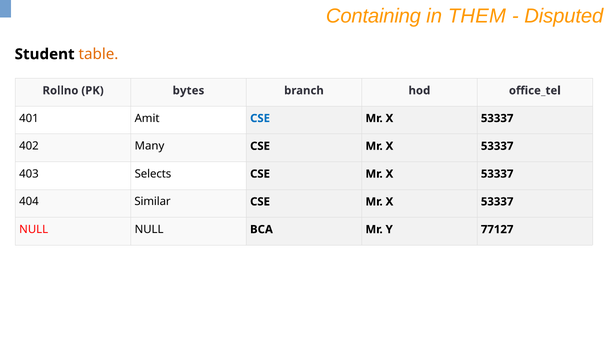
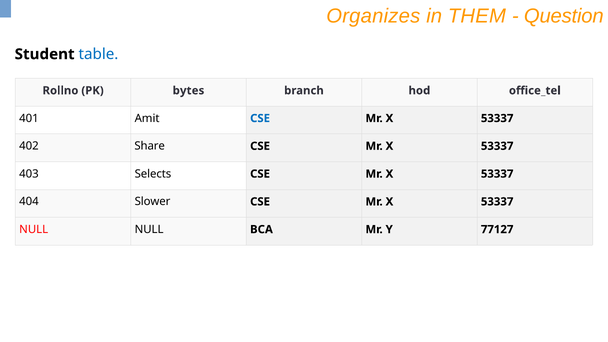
Containing: Containing -> Organizes
Disputed: Disputed -> Question
table colour: orange -> blue
Many: Many -> Share
Similar: Similar -> Slower
